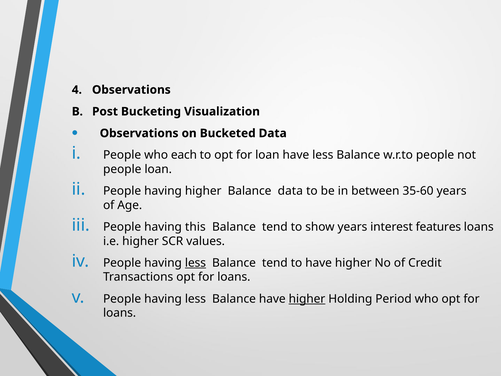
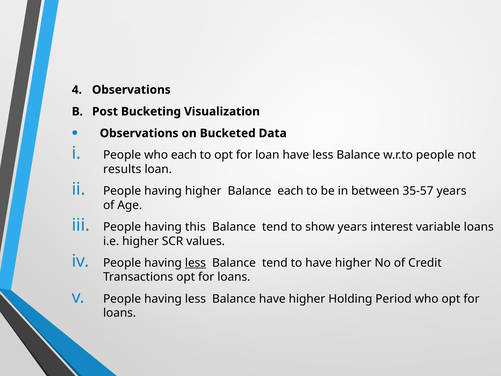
people at (122, 169): people -> results
Balance data: data -> each
35-60: 35-60 -> 35-57
features: features -> variable
higher at (307, 299) underline: present -> none
